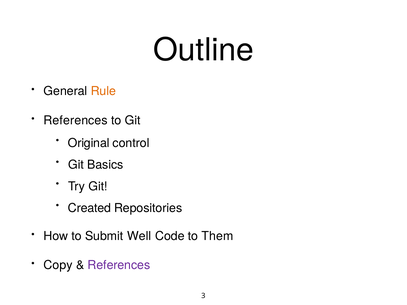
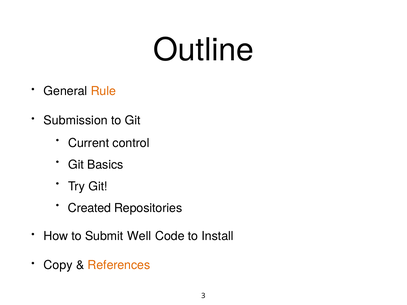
References at (76, 120): References -> Submission
Original: Original -> Current
Them: Them -> Install
References at (119, 265) colour: purple -> orange
